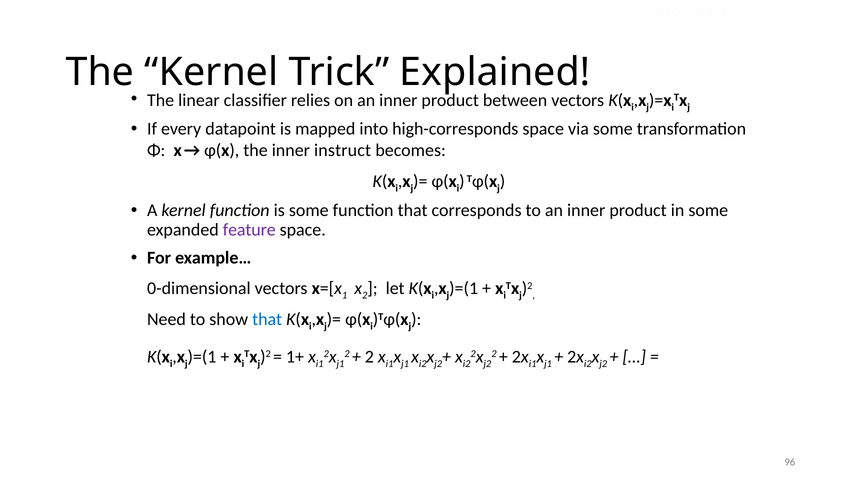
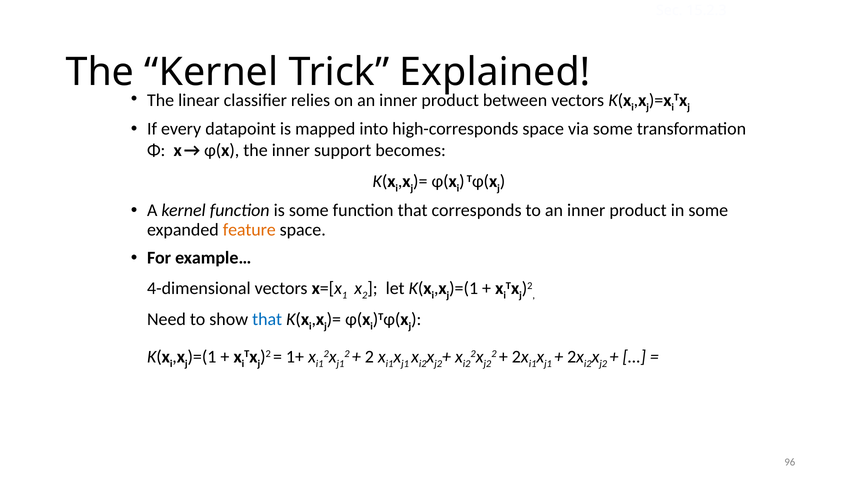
instruct: instruct -> support
feature colour: purple -> orange
0-dimensional: 0-dimensional -> 4-dimensional
